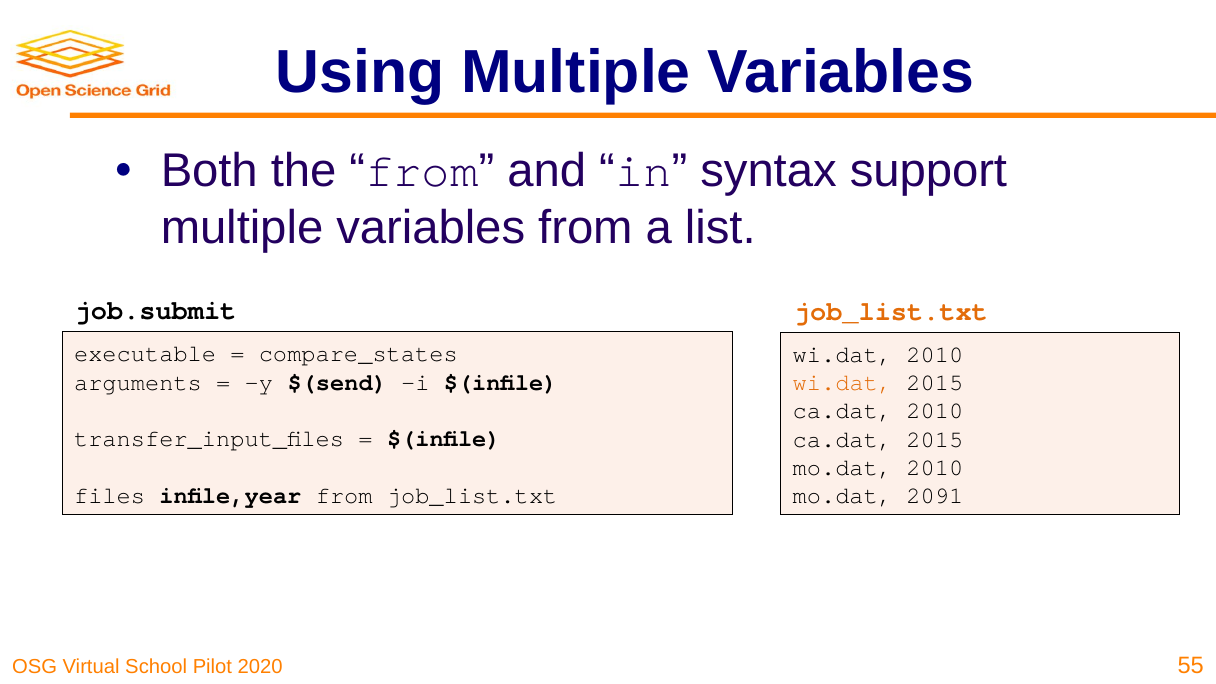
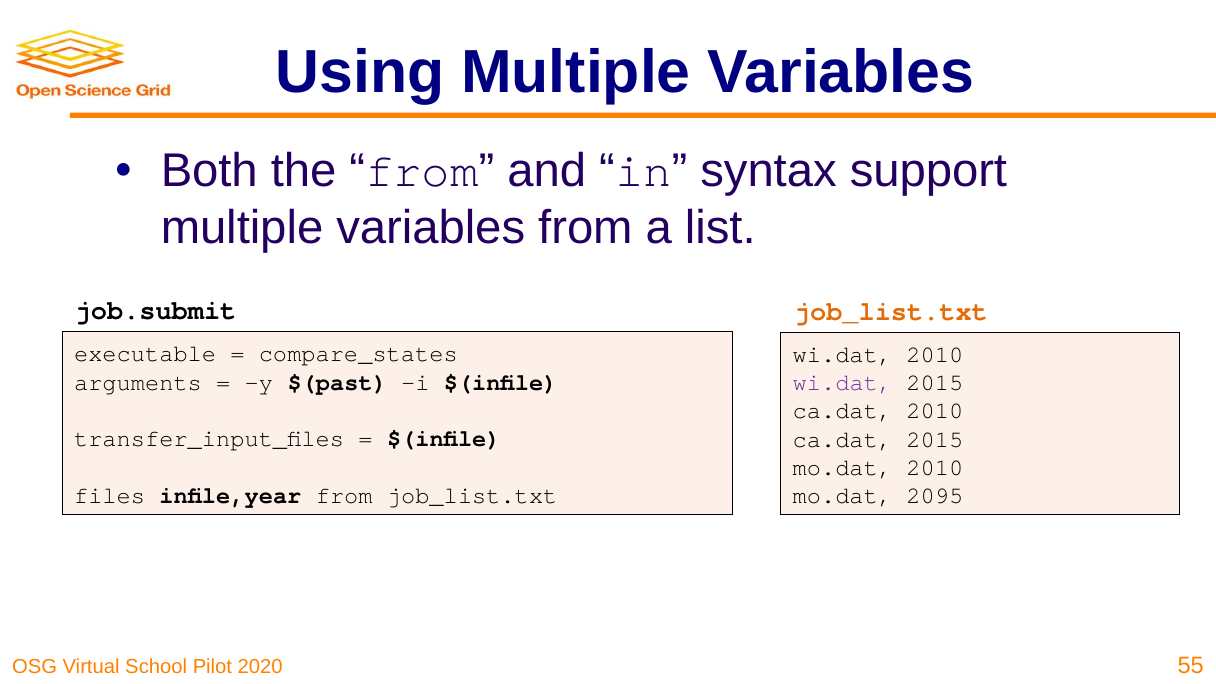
$(send: $(send -> $(past
wi.dat at (842, 383) colour: orange -> purple
2091: 2091 -> 2095
